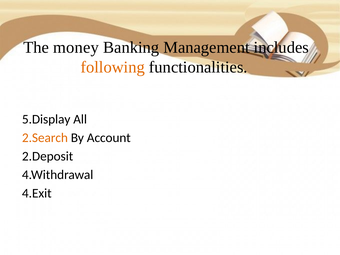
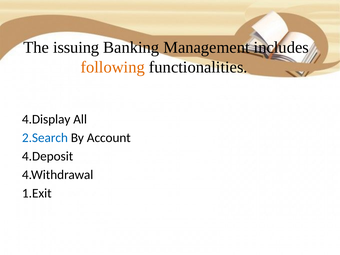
money: money -> issuing
5.Display: 5.Display -> 4.Display
2.Search colour: orange -> blue
2.Deposit: 2.Deposit -> 4.Deposit
4.Exit: 4.Exit -> 1.Exit
